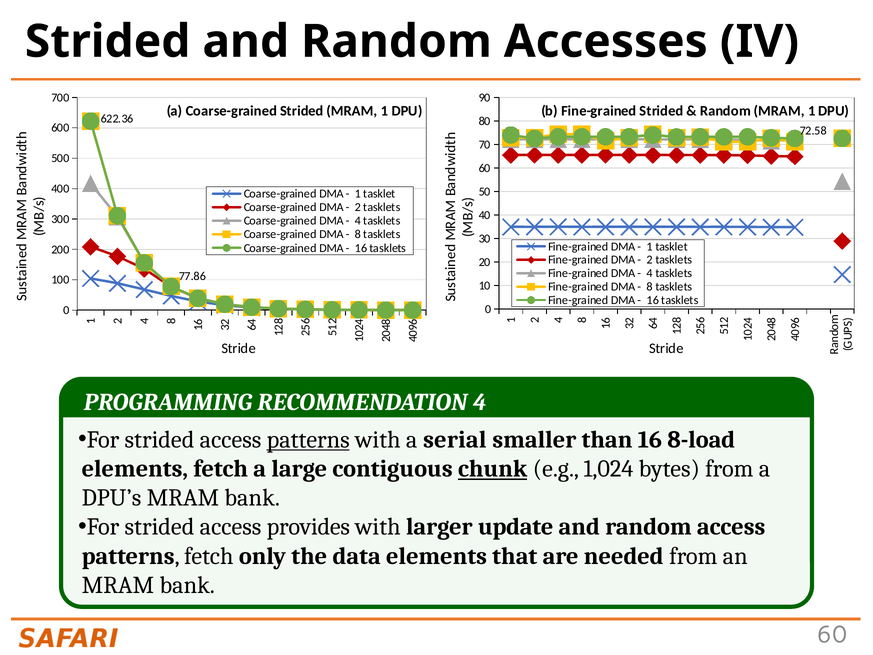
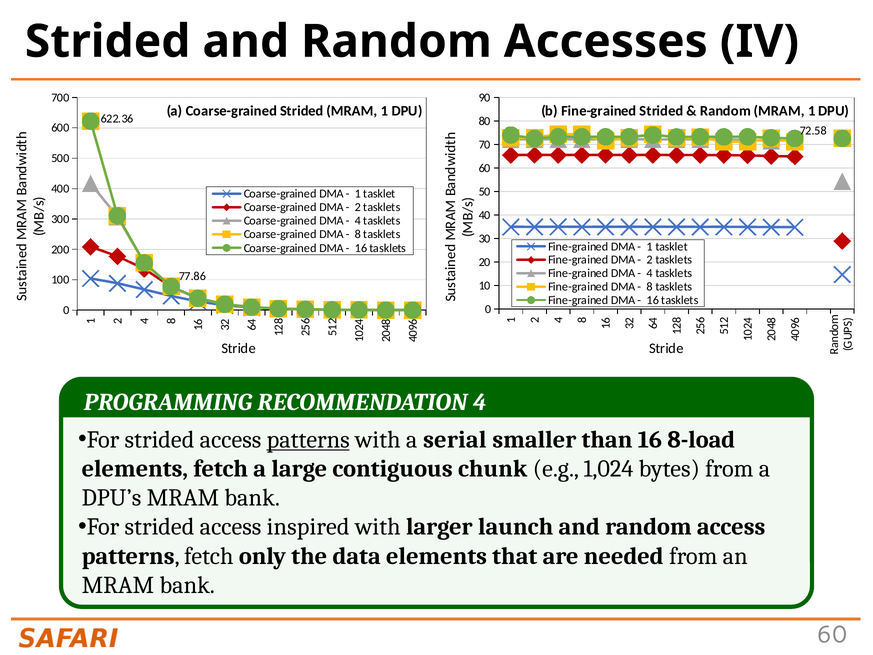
chunk underline: present -> none
provides: provides -> inspired
update: update -> launch
